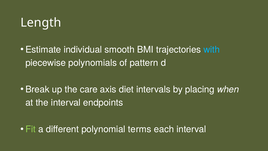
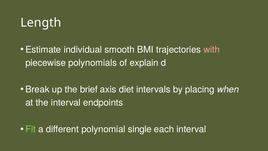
with colour: light blue -> pink
pattern: pattern -> explain
care: care -> brief
terms: terms -> single
